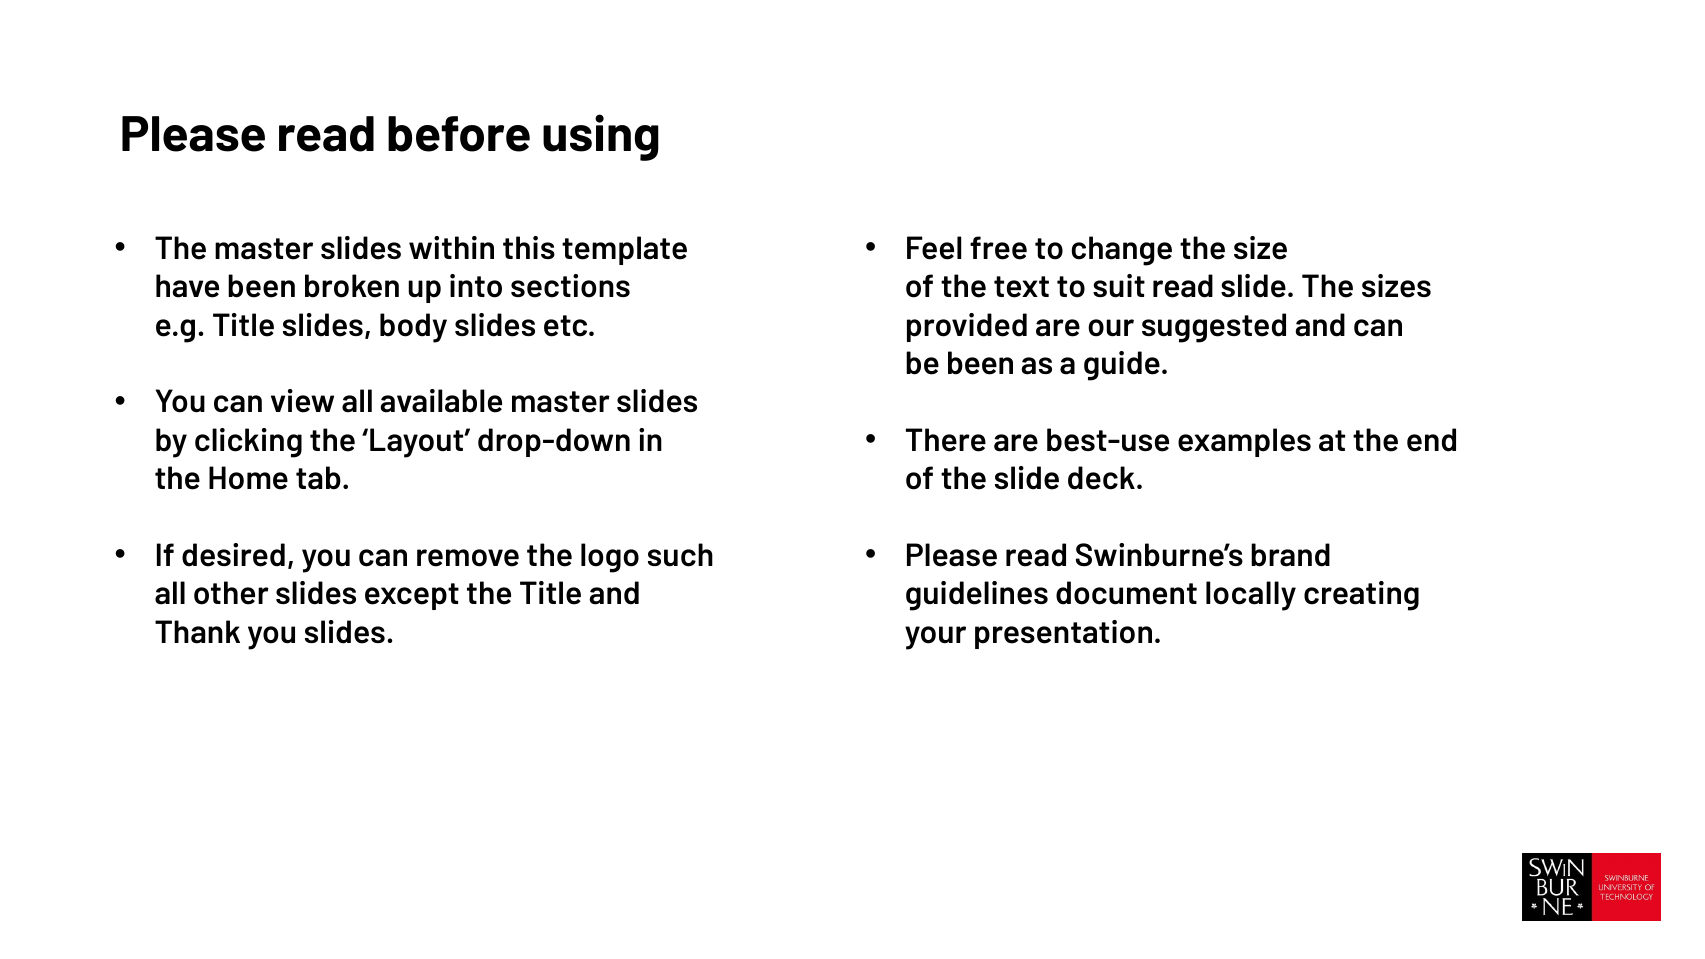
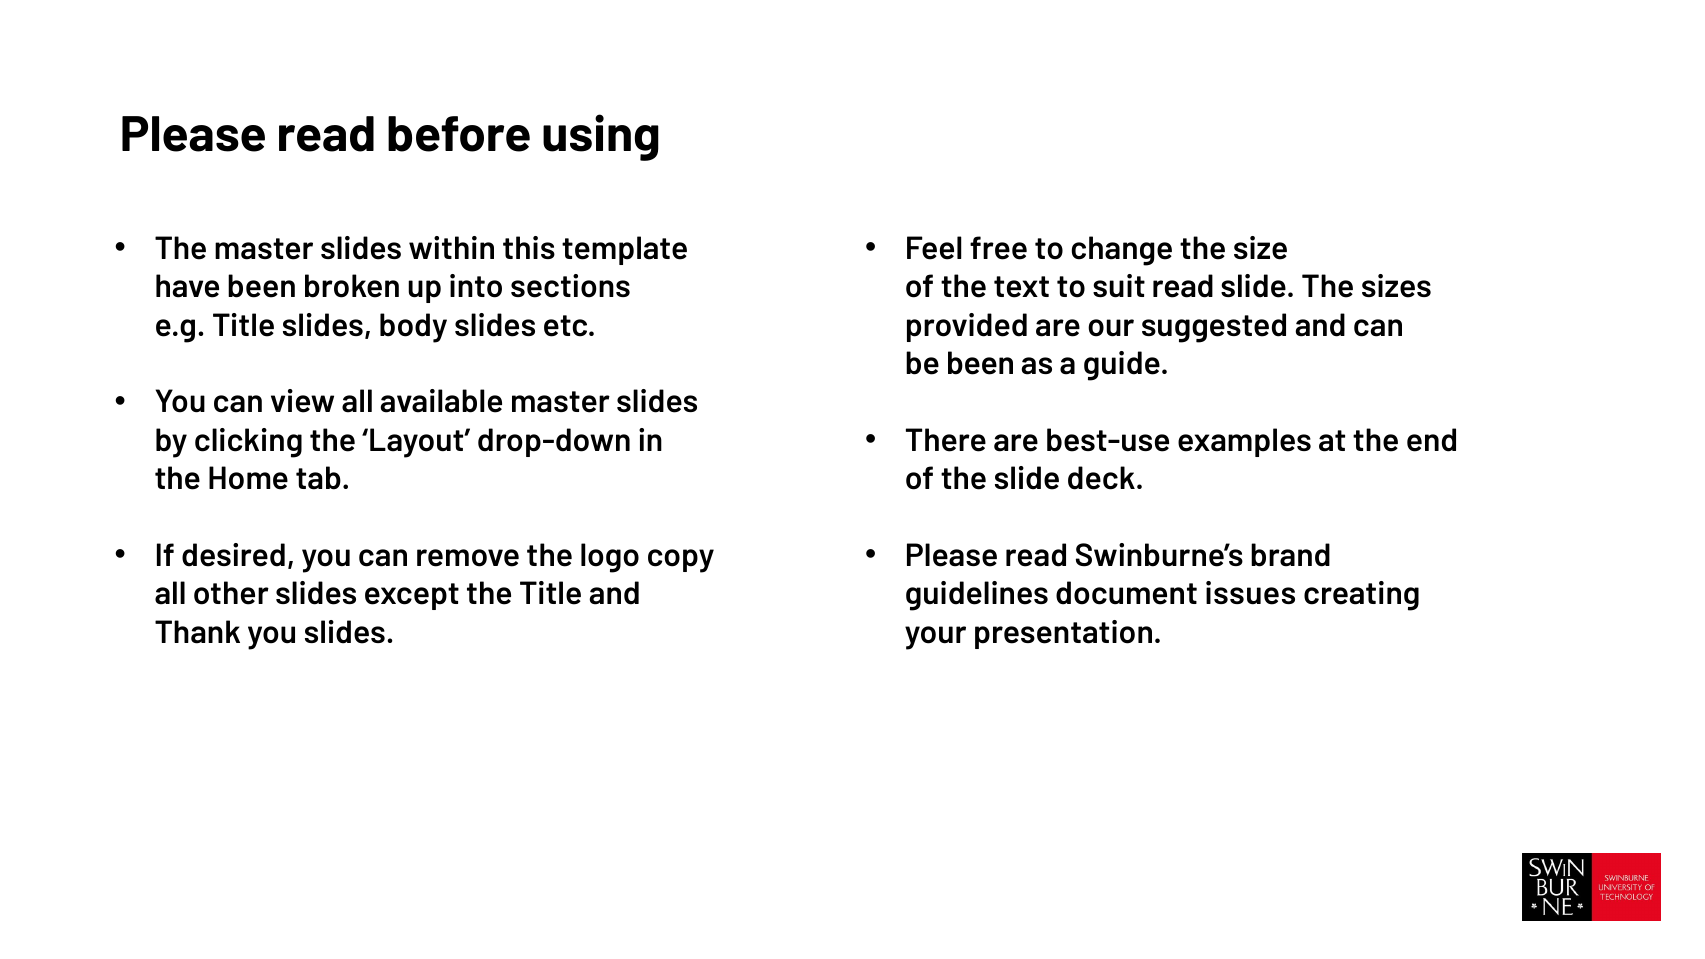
such: such -> copy
locally: locally -> issues
